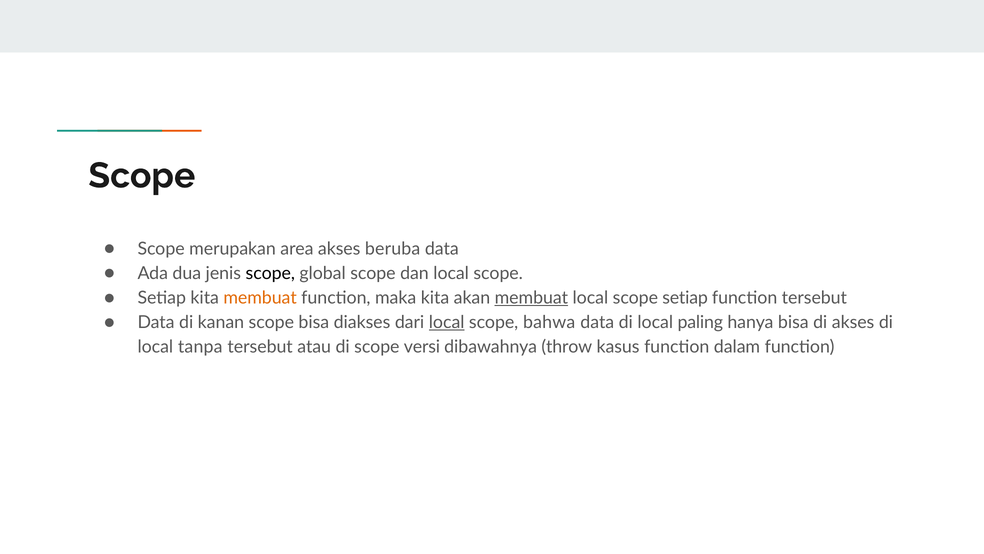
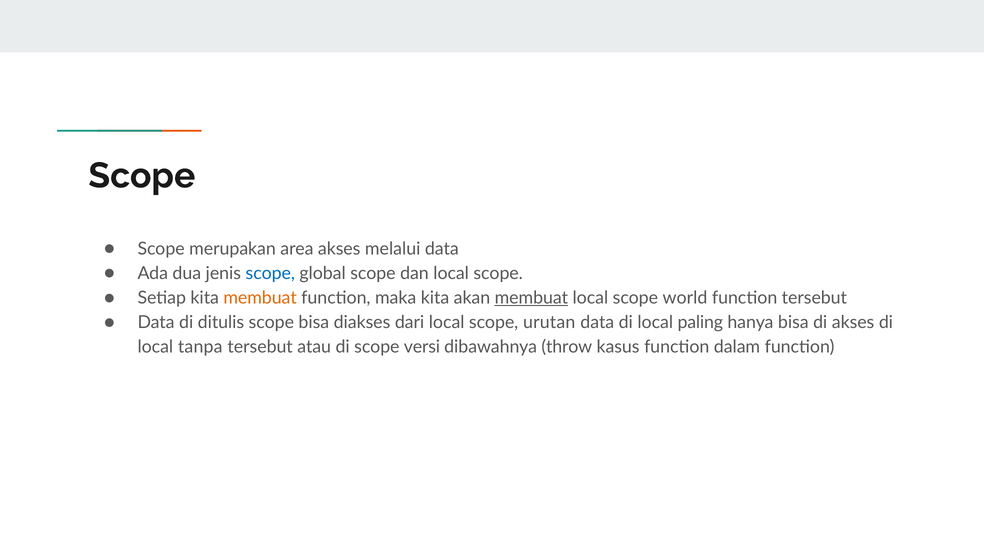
beruba: beruba -> melalui
scope at (270, 273) colour: black -> blue
scope setiap: setiap -> world
kanan: kanan -> ditulis
local at (447, 322) underline: present -> none
bahwa: bahwa -> urutan
